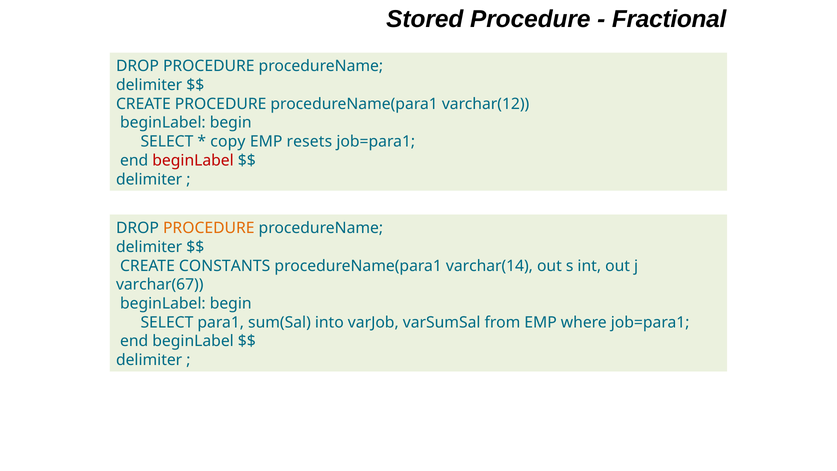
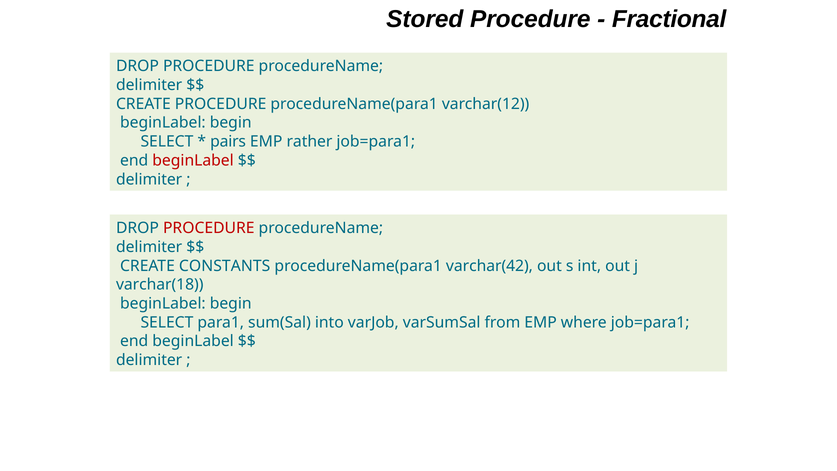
copy: copy -> pairs
resets: resets -> rather
PROCEDURE at (209, 228) colour: orange -> red
varchar(14: varchar(14 -> varchar(42
varchar(67: varchar(67 -> varchar(18
